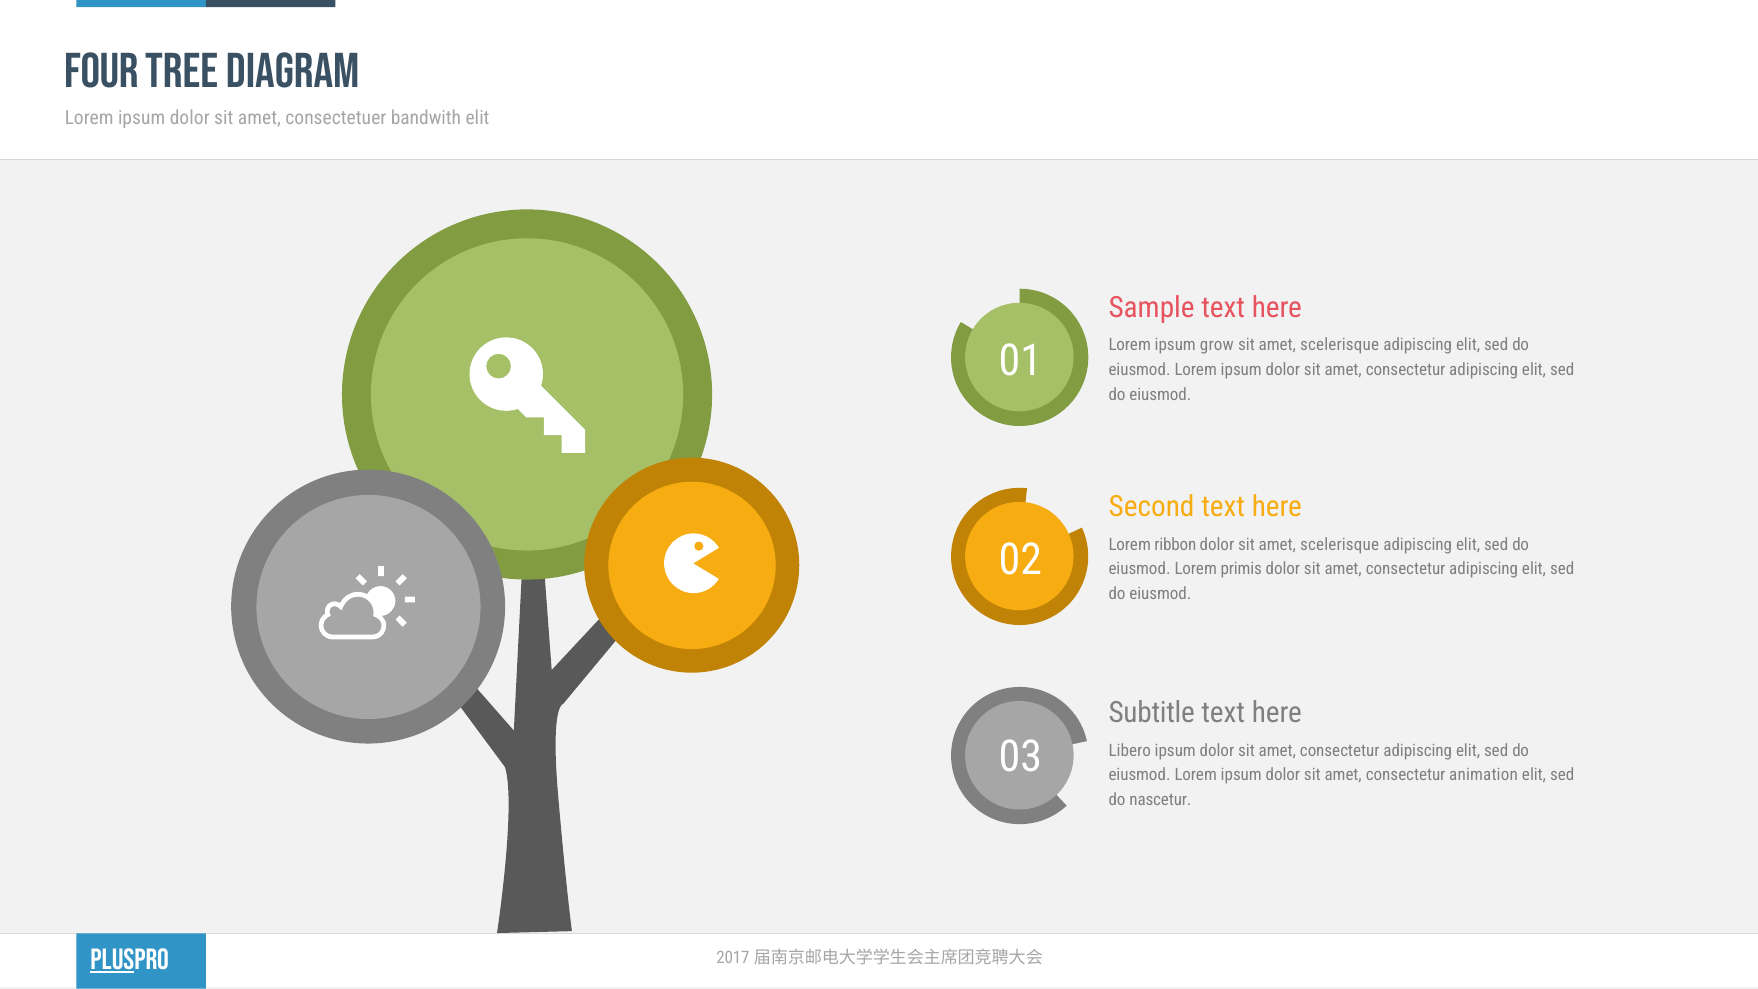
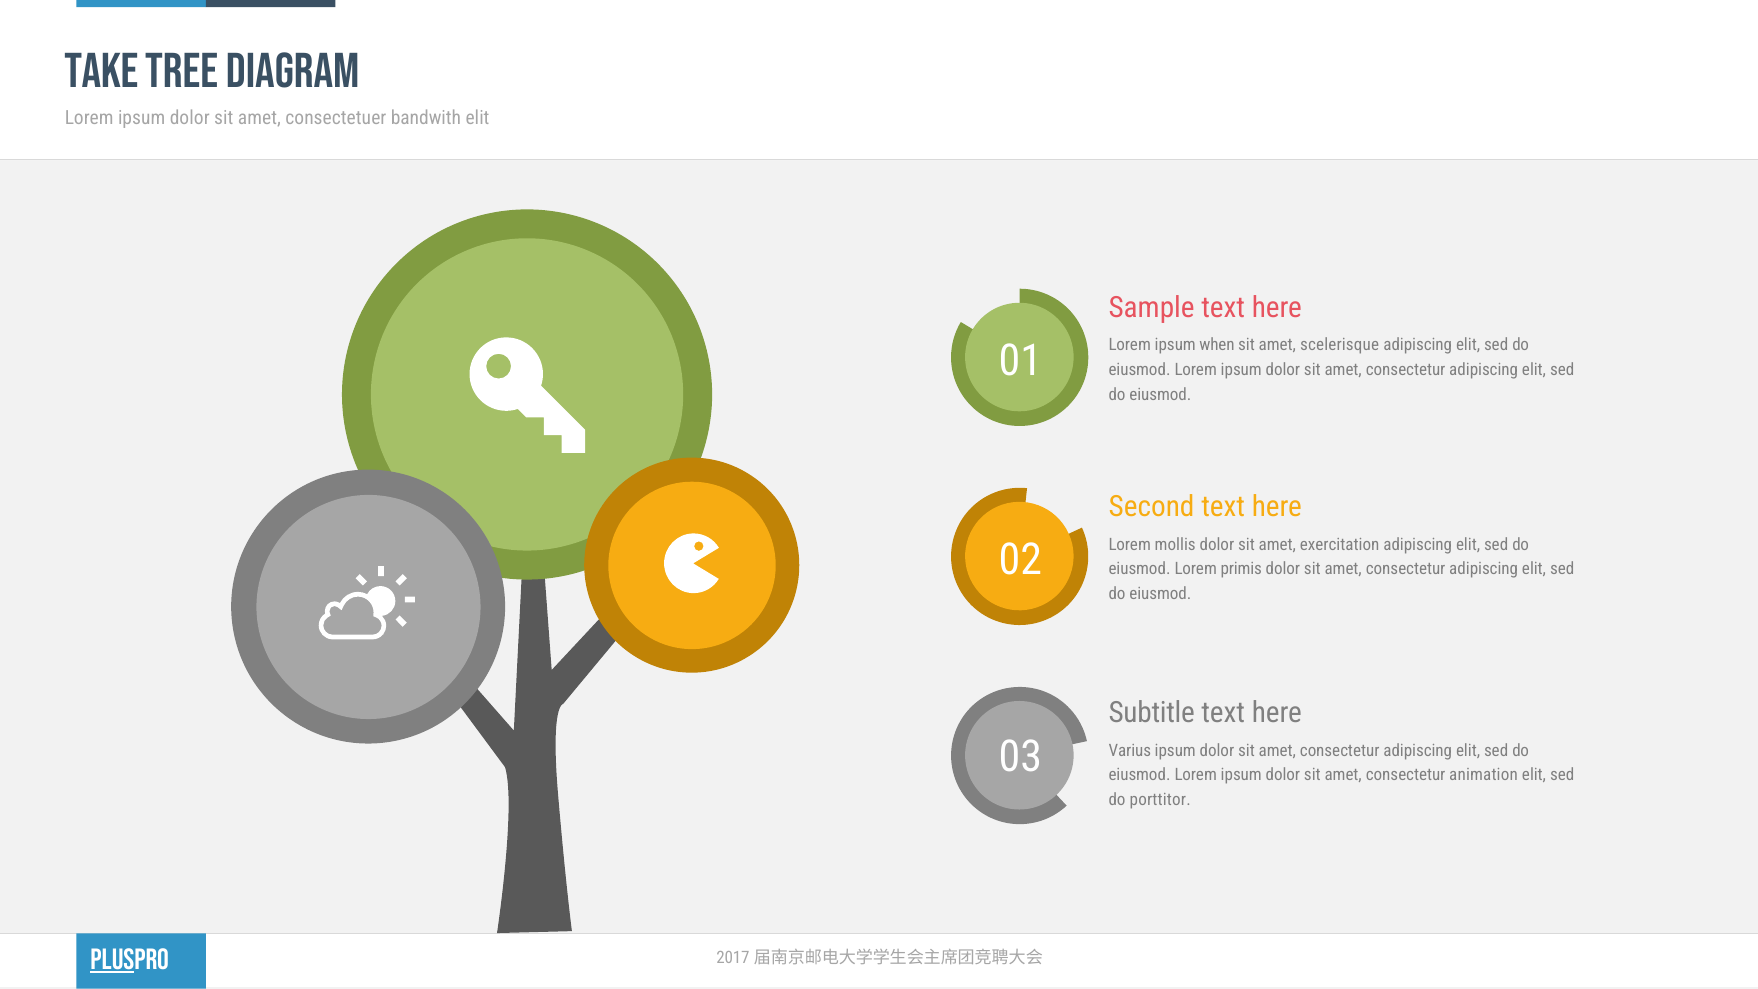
Four: Four -> Take
grow: grow -> when
ribbon: ribbon -> mollis
dolor sit amet scelerisque: scelerisque -> exercitation
Libero: Libero -> Varius
nascetur: nascetur -> porttitor
